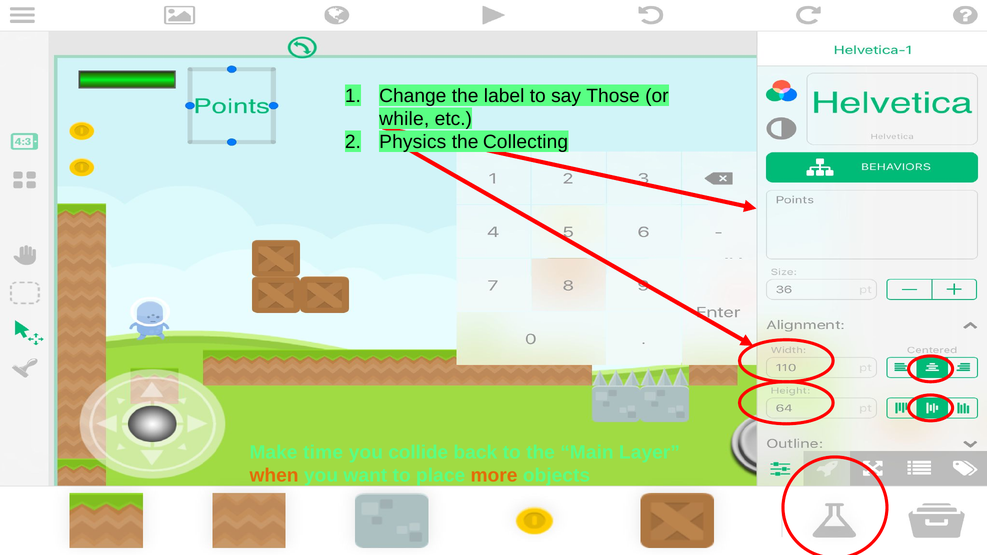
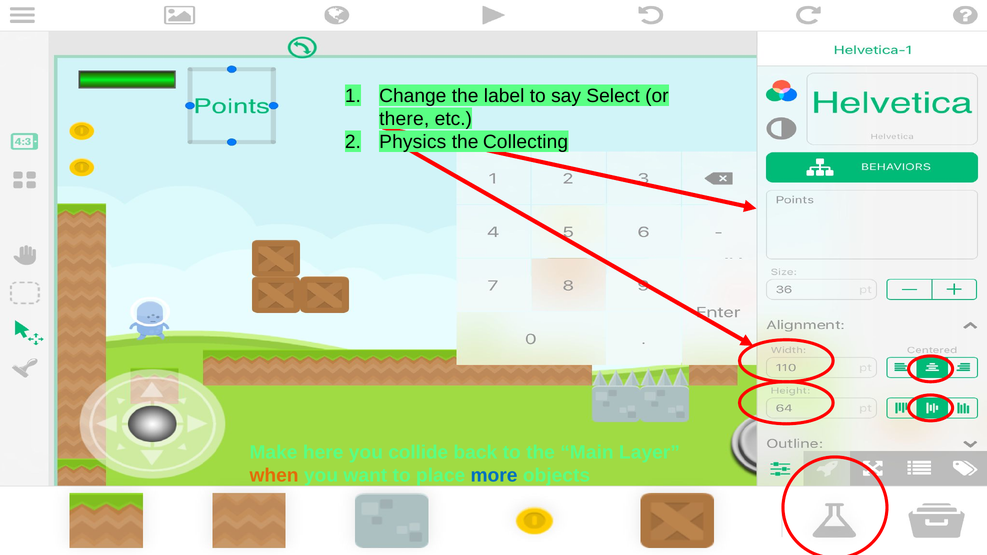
Those: Those -> Select
while: while -> there
time: time -> here
more colour: orange -> blue
